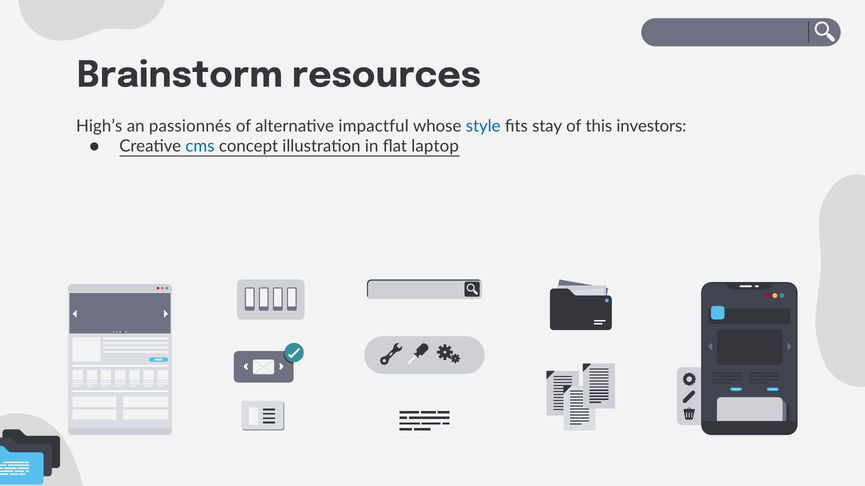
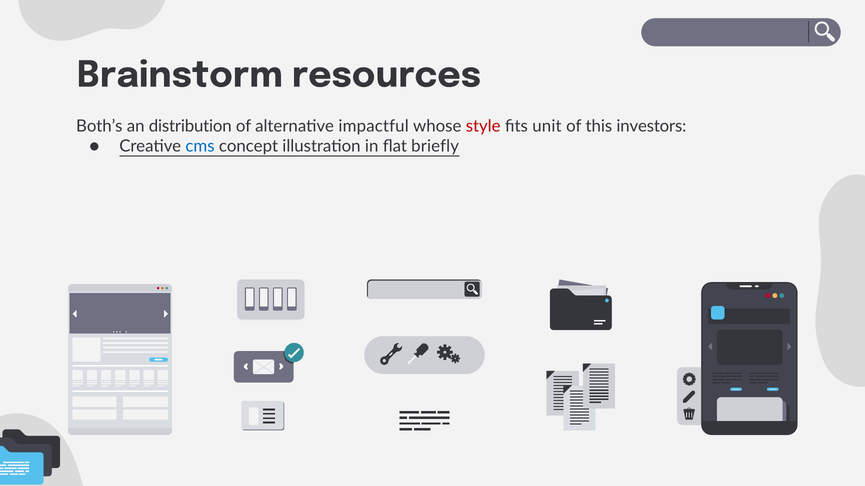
High’s: High’s -> Both’s
passionnés: passionnés -> distribution
style colour: blue -> red
stay: stay -> unit
laptop: laptop -> briefly
